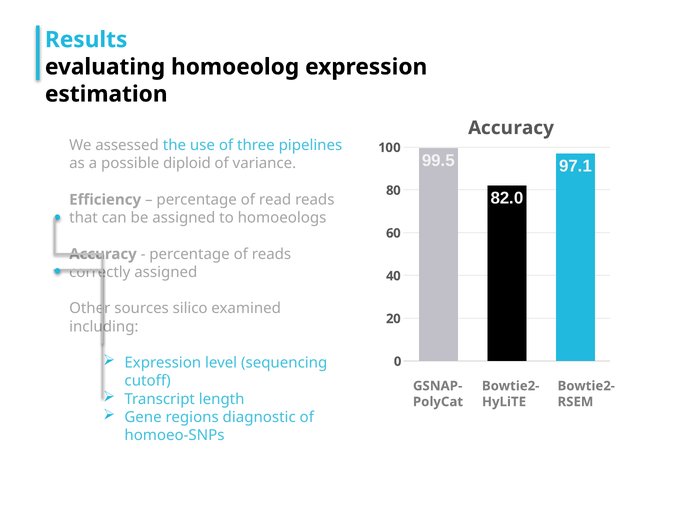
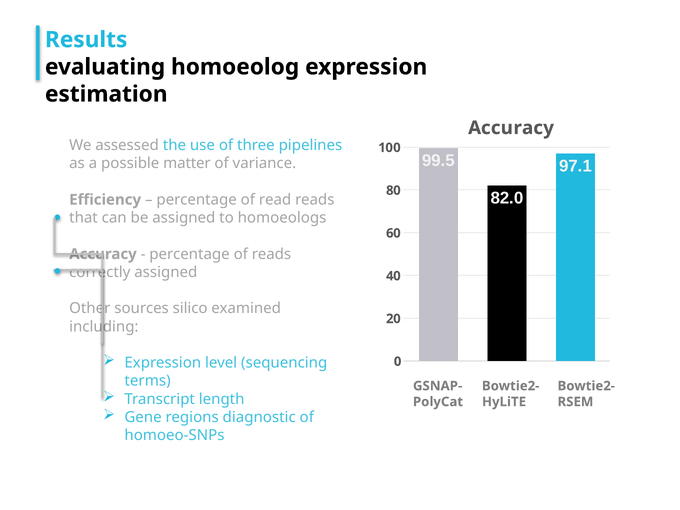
diploid: diploid -> matter
cutoff: cutoff -> terms
